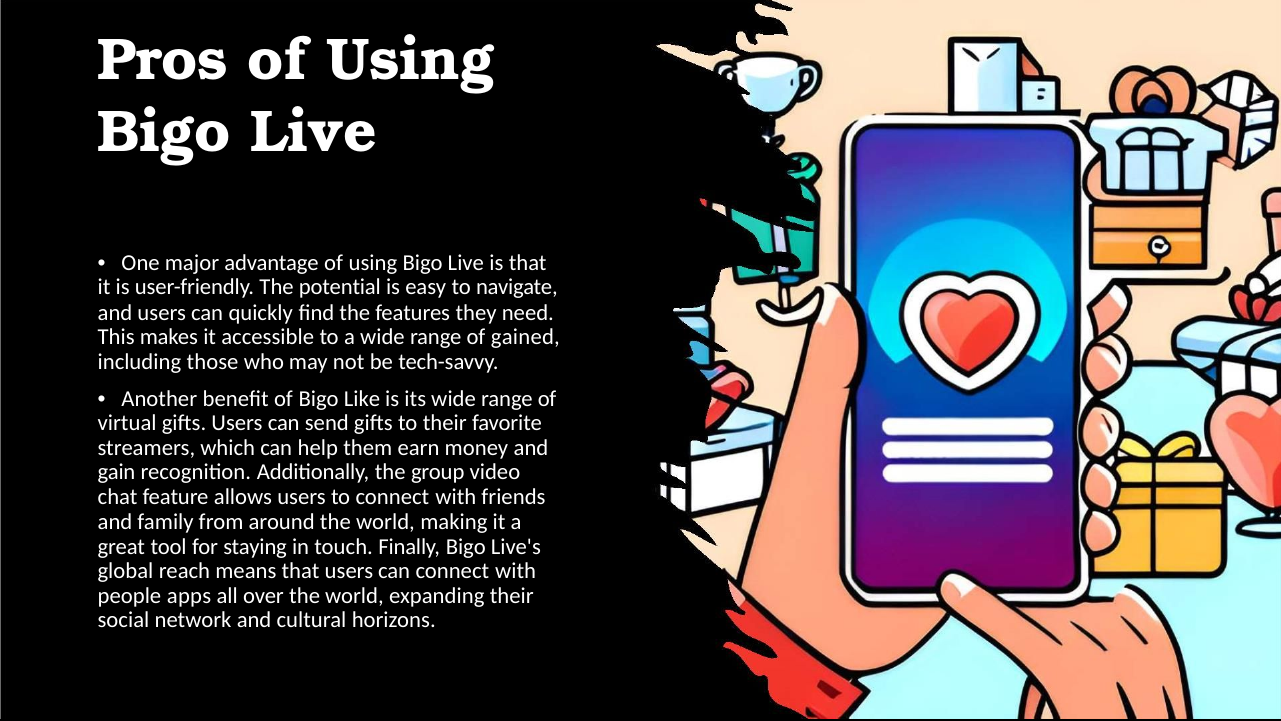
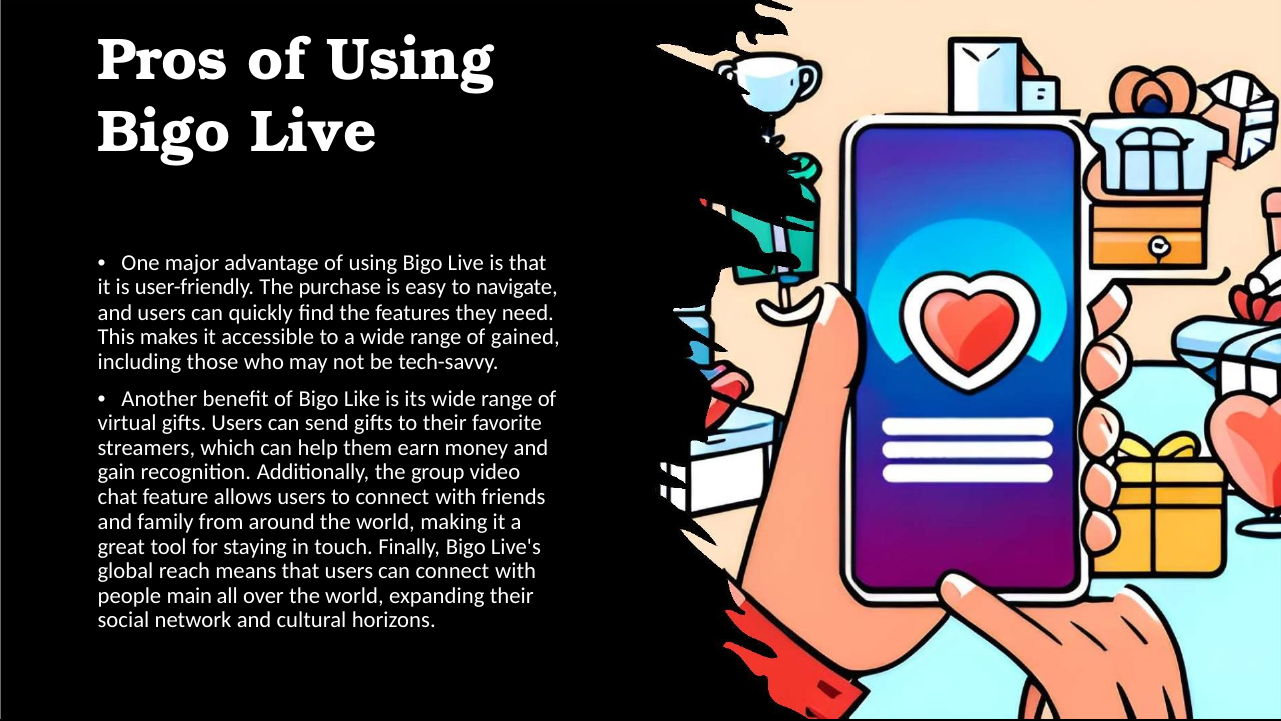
potential: potential -> purchase
apps: apps -> main
